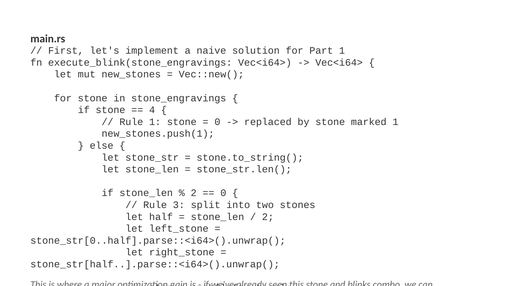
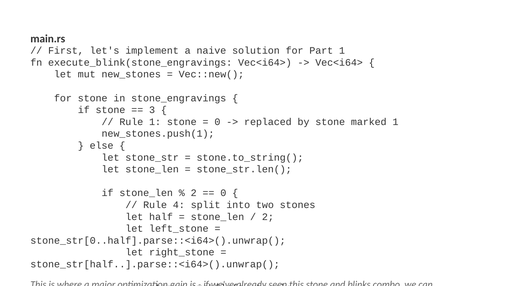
4 at (152, 110): 4 -> 3
3 at (179, 205): 3 -> 4
